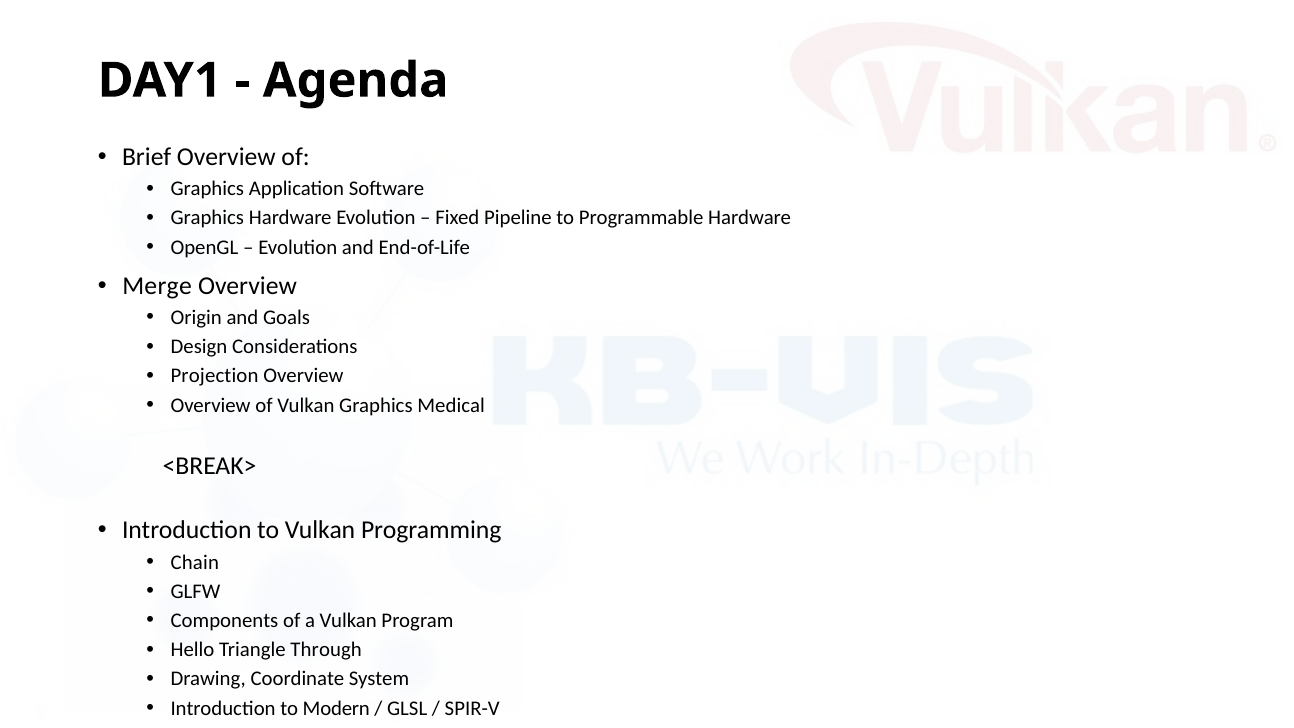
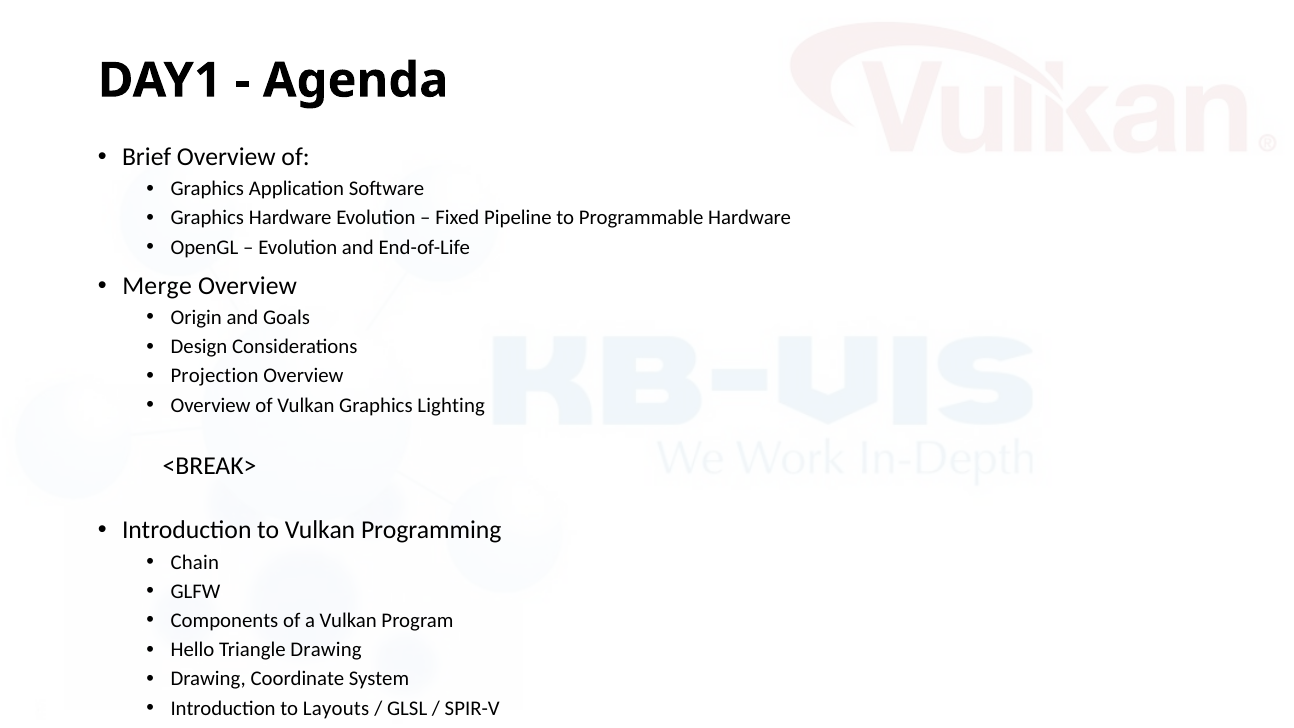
Medical: Medical -> Lighting
Triangle Through: Through -> Drawing
Modern: Modern -> Layouts
